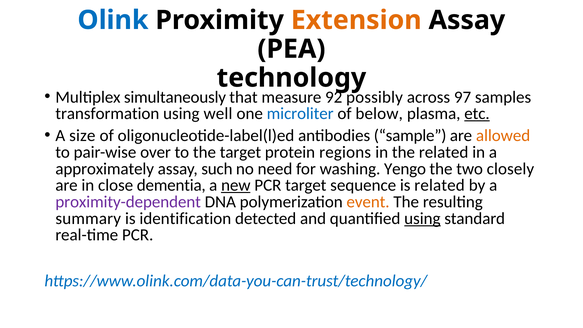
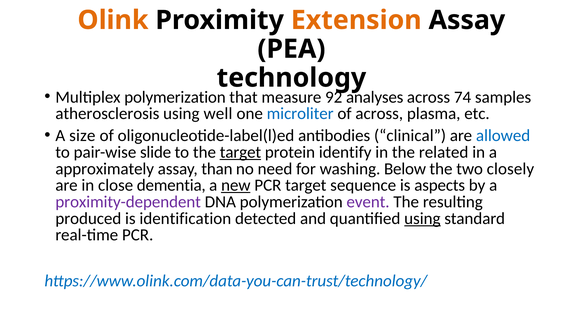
Olink colour: blue -> orange
Multiplex simultaneously: simultaneously -> polymerization
possibly: possibly -> analyses
97: 97 -> 74
transformation: transformation -> atherosclerosis
of below: below -> across
etc underline: present -> none
sample: sample -> clinical
allowed colour: orange -> blue
over: over -> slide
target at (240, 152) underline: none -> present
regions: regions -> identify
such: such -> than
Yengo: Yengo -> Below
is related: related -> aspects
event colour: orange -> purple
summary: summary -> produced
